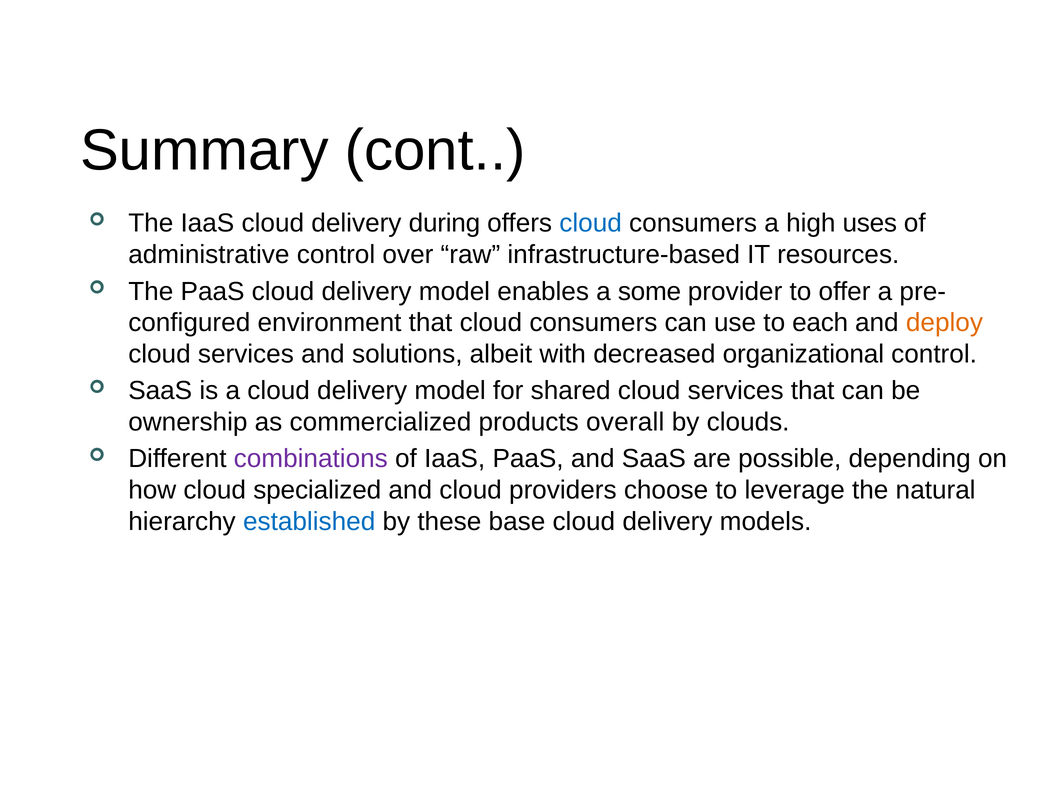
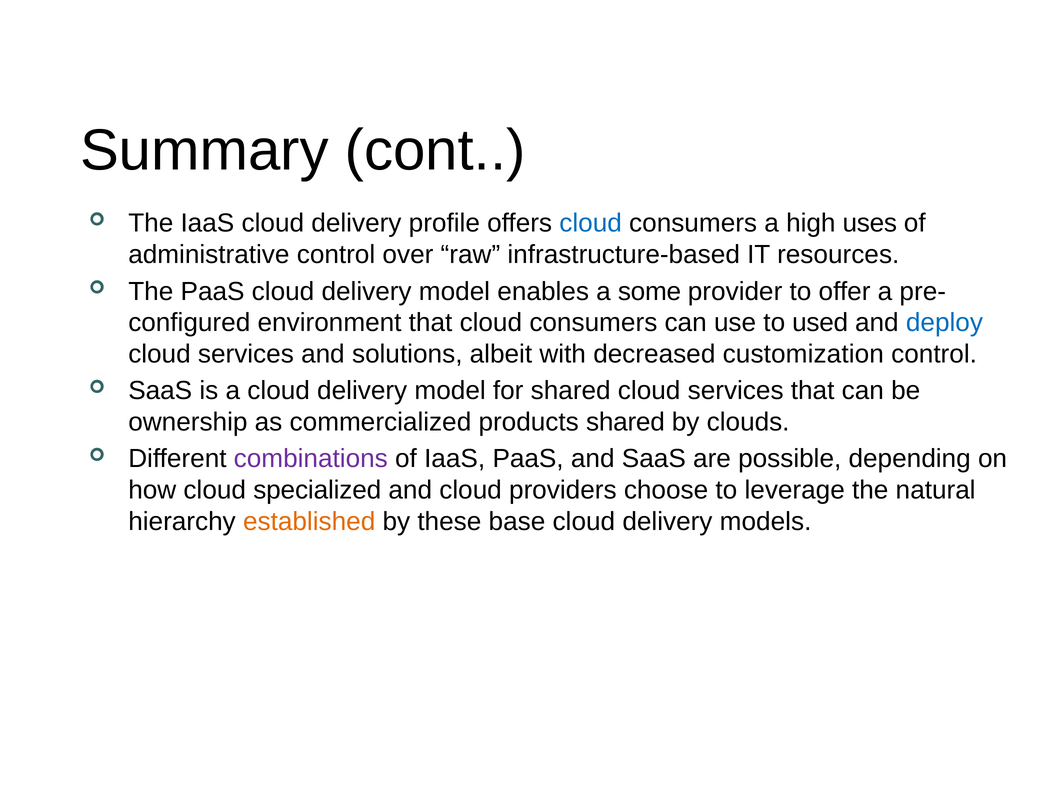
during: during -> profile
each: each -> used
deploy colour: orange -> blue
organizational: organizational -> customization
products overall: overall -> shared
established colour: blue -> orange
